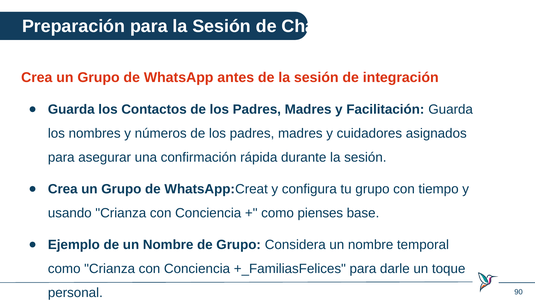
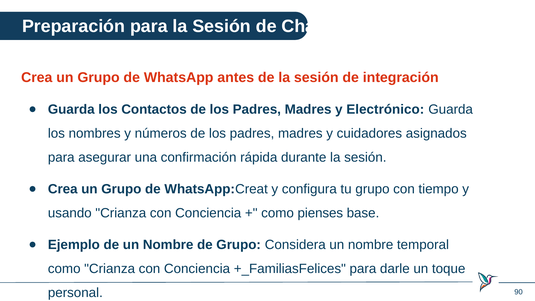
Facilitación: Facilitación -> Electrónico
